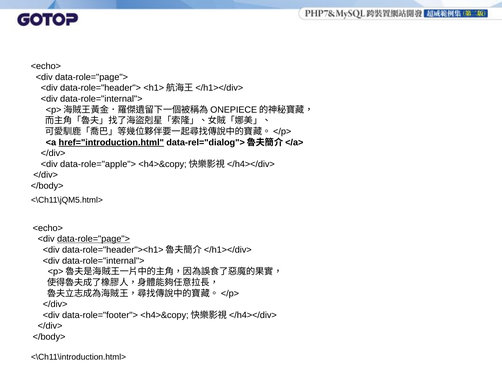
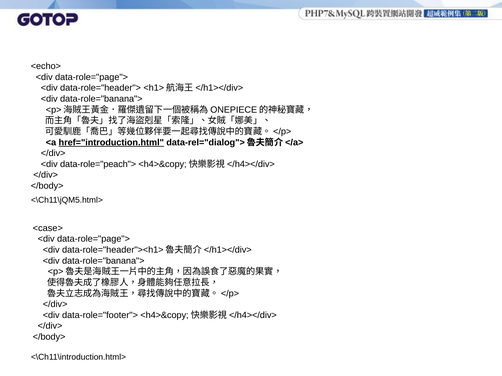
data-role="internal"> at (101, 99): data-role="internal"> -> data-role="banana">
data-role="apple">: data-role="apple"> -> data-role="peach">
<echo> at (48, 228): <echo> -> <case>
data-role="page"> at (93, 239) underline: present -> none
data-role="internal"> at (103, 261): data-role="internal"> -> data-role="banana">
